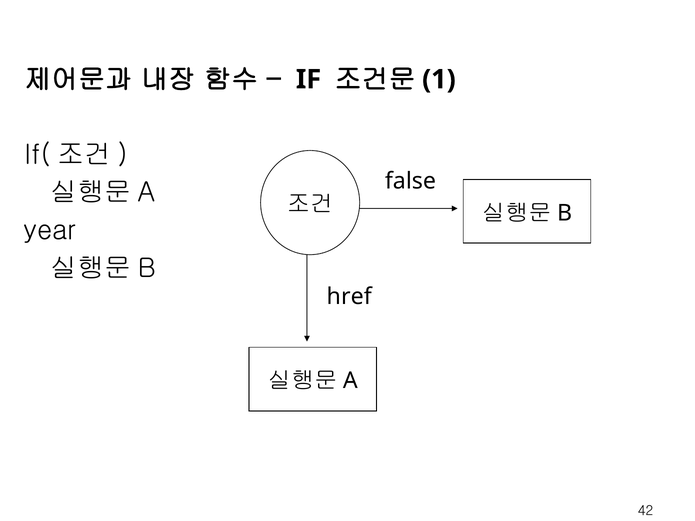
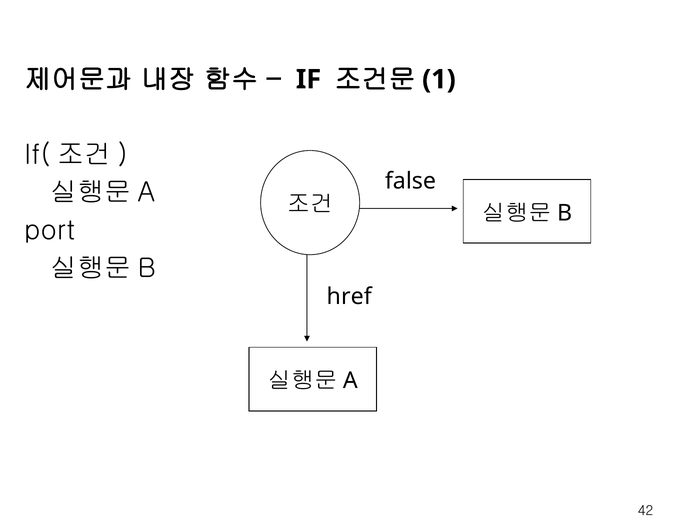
year: year -> port
